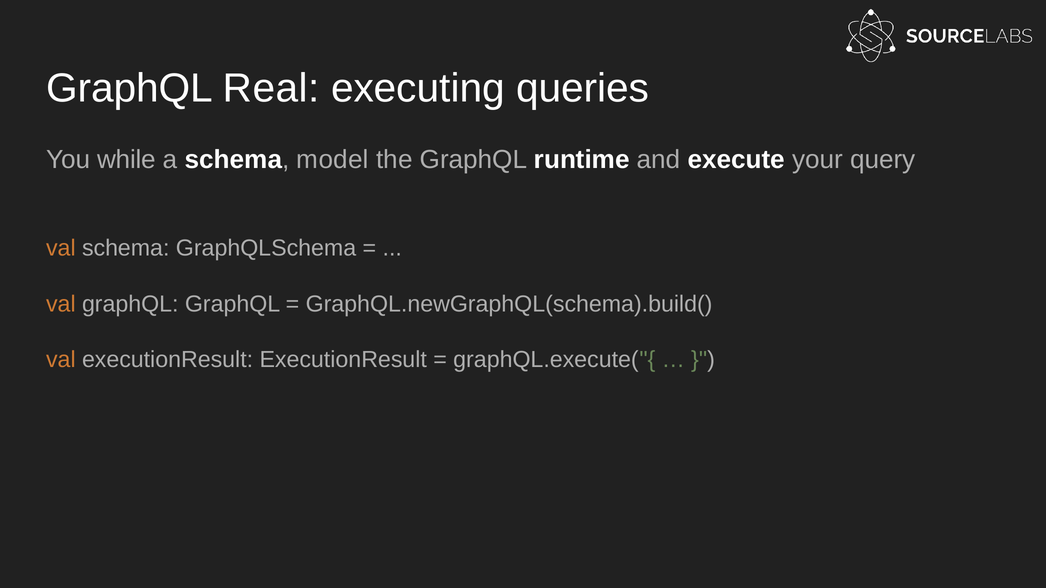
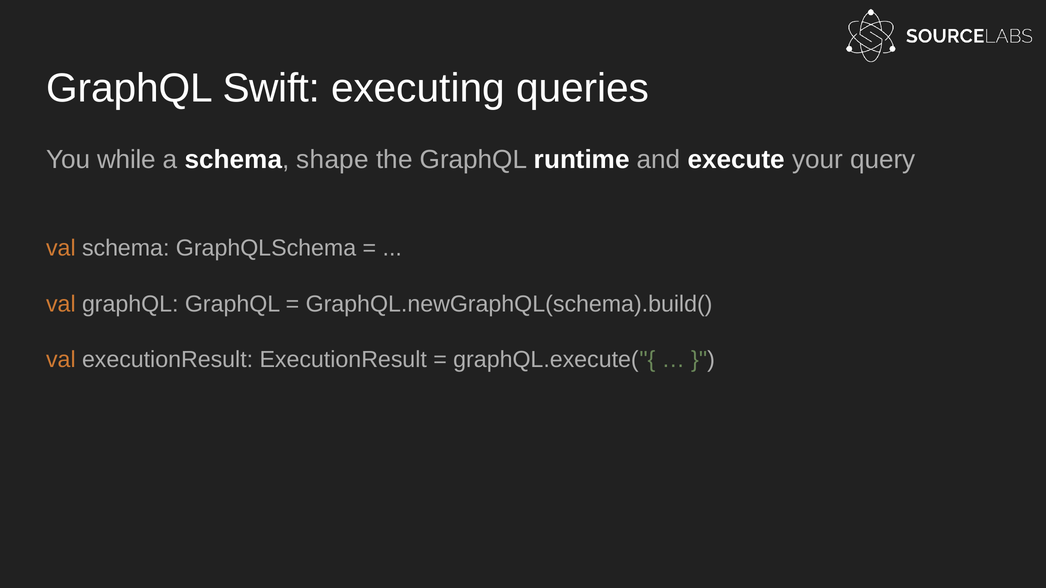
Real: Real -> Swift
model: model -> shape
